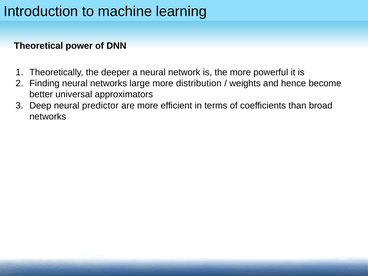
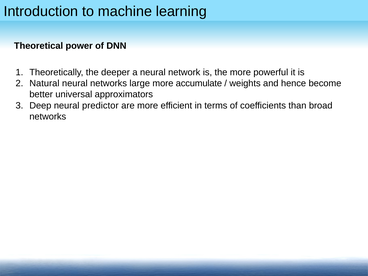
Finding: Finding -> Natural
distribution: distribution -> accumulate
